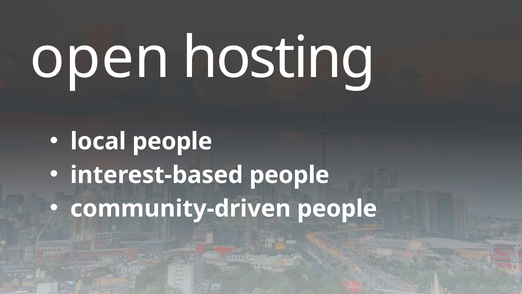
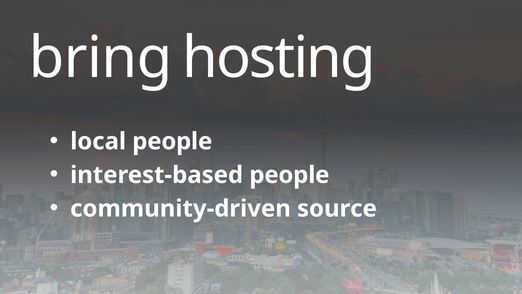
open: open -> bring
community-driven people: people -> source
